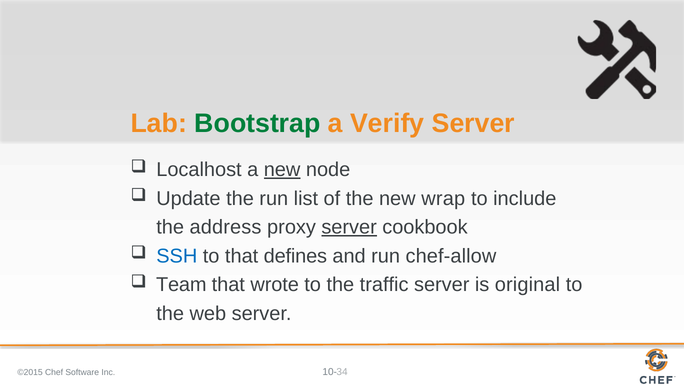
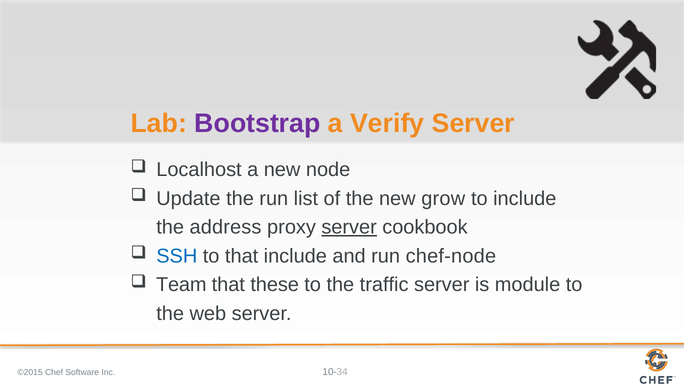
Bootstrap colour: green -> purple
new at (282, 170) underline: present -> none
wrap: wrap -> grow
that defines: defines -> include
chef-allow: chef-allow -> chef-node
wrote: wrote -> these
original: original -> module
